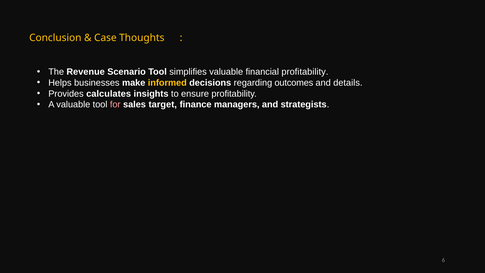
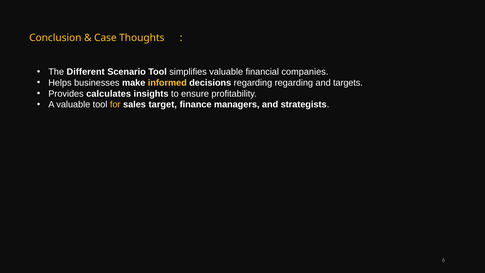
Revenue: Revenue -> Different
financial profitability: profitability -> companies
regarding outcomes: outcomes -> regarding
details: details -> targets
for colour: pink -> yellow
